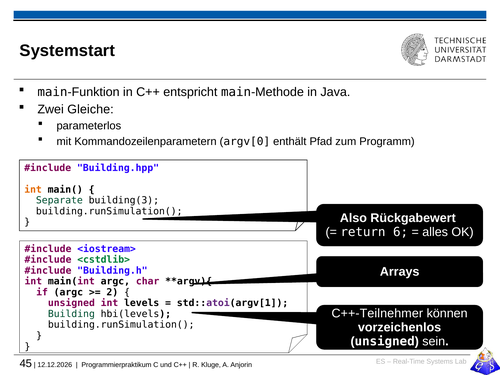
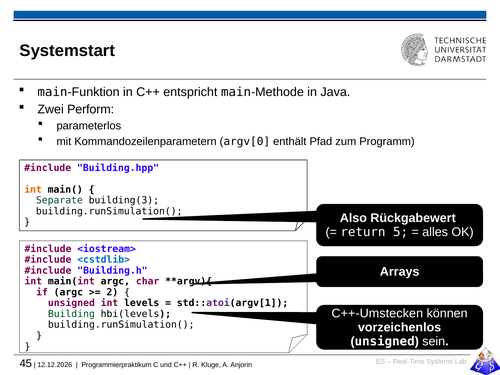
Gleiche: Gleiche -> Perform
6: 6 -> 5
<cstdlib> colour: green -> blue
C++-Teilnehmer: C++-Teilnehmer -> C++-Umstecken
